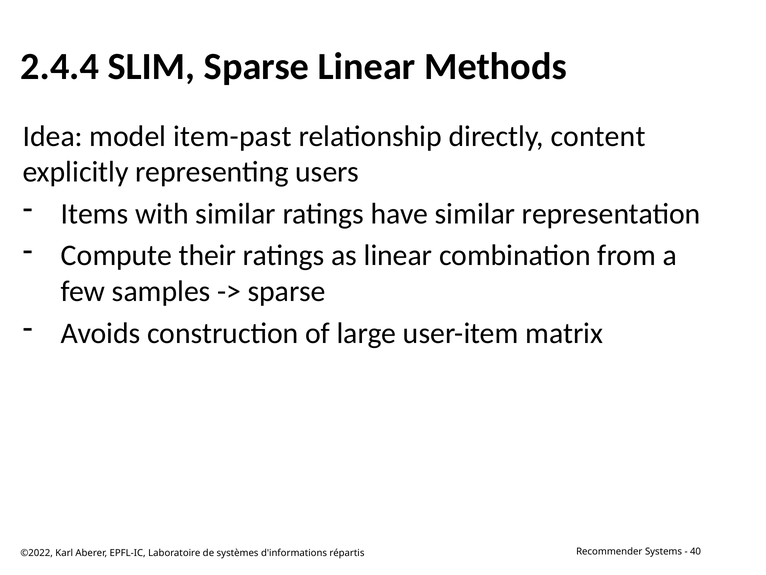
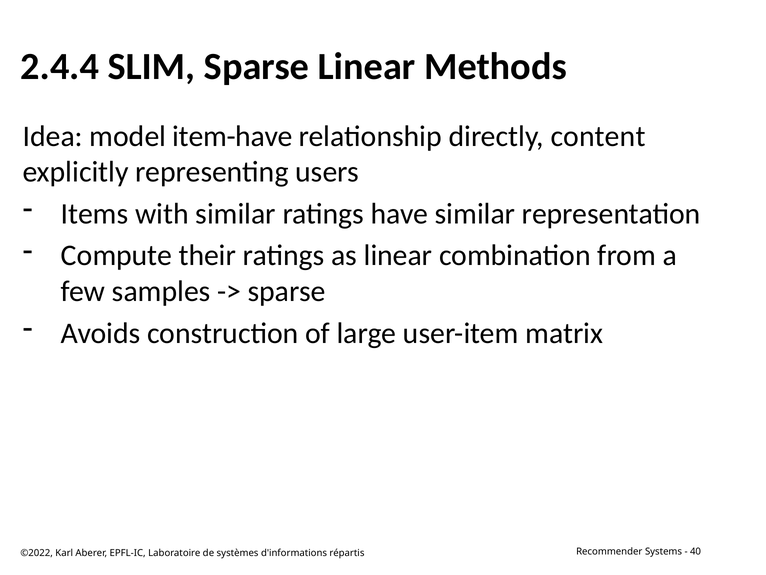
item-past: item-past -> item-have
